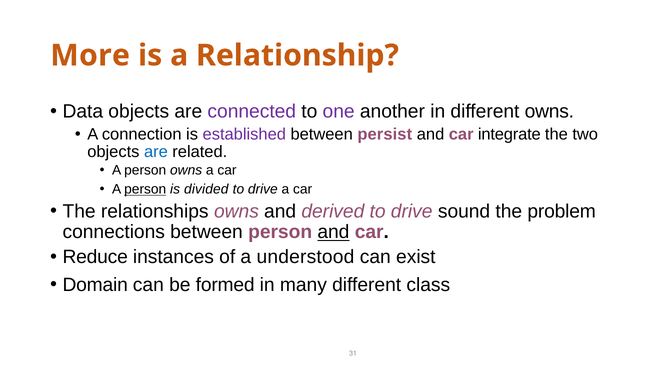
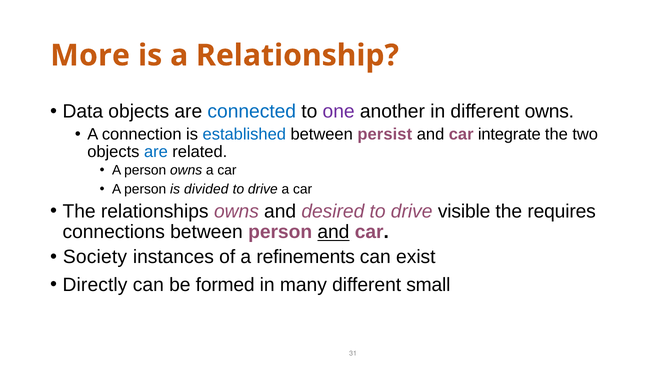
connected colour: purple -> blue
established colour: purple -> blue
person at (145, 189) underline: present -> none
derived: derived -> desired
sound: sound -> visible
problem: problem -> requires
Reduce: Reduce -> Society
understood: understood -> refinements
Domain: Domain -> Directly
class: class -> small
